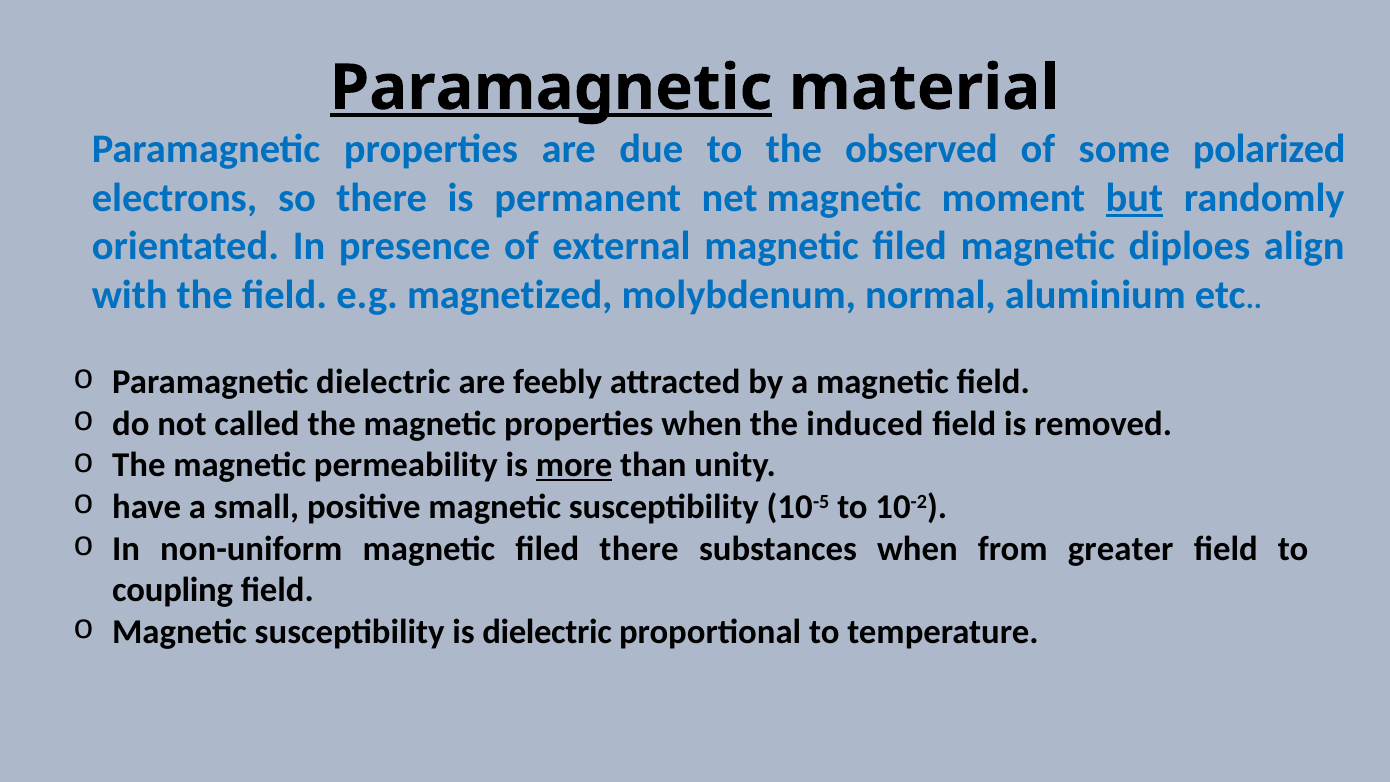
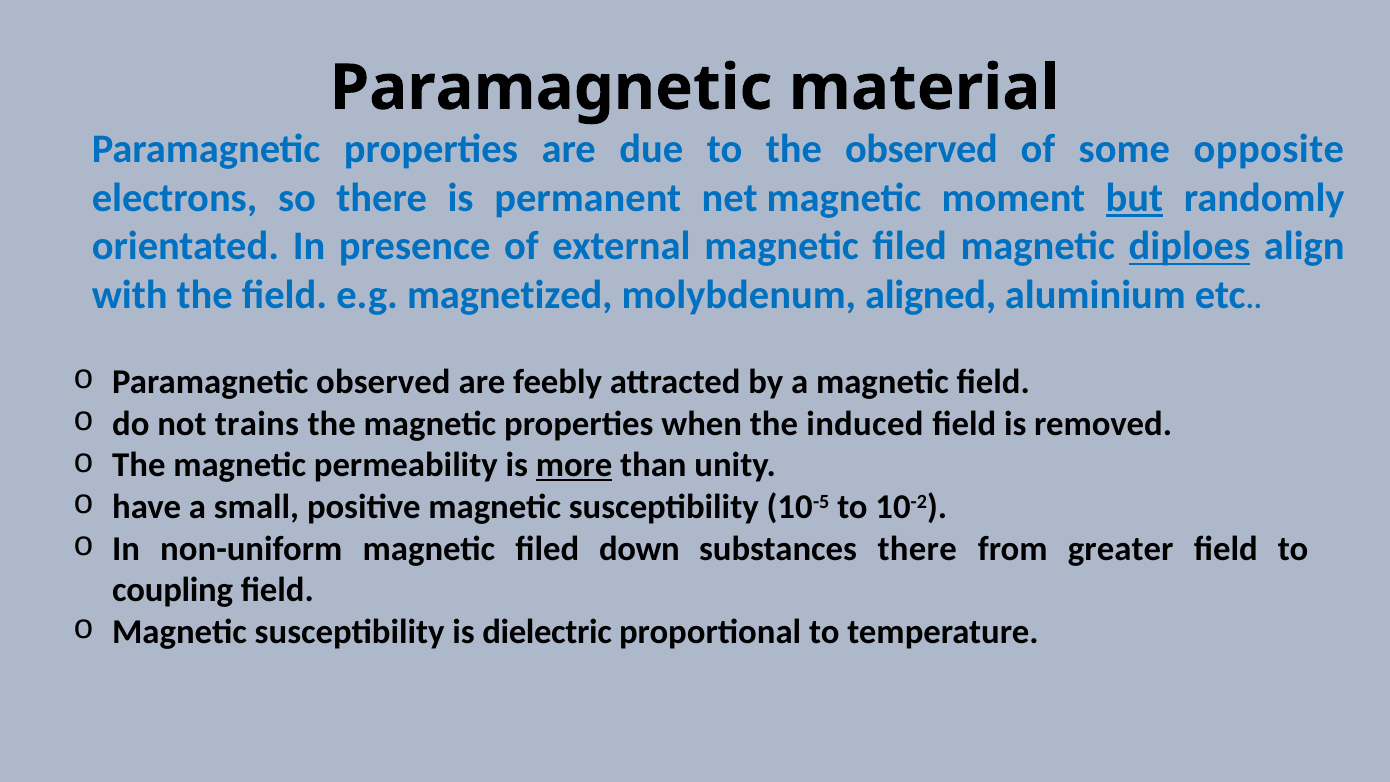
Paramagnetic at (551, 88) underline: present -> none
polarized: polarized -> opposite
diploes underline: none -> present
normal: normal -> aligned
Paramagnetic dielectric: dielectric -> observed
called: called -> trains
filed there: there -> down
substances when: when -> there
